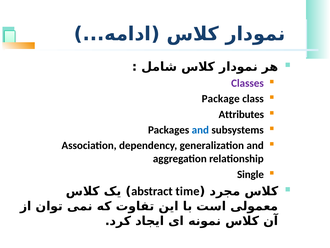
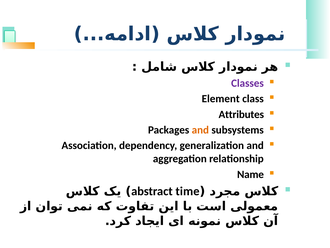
Package: Package -> Element
and at (200, 130) colour: blue -> orange
Single: Single -> Name
